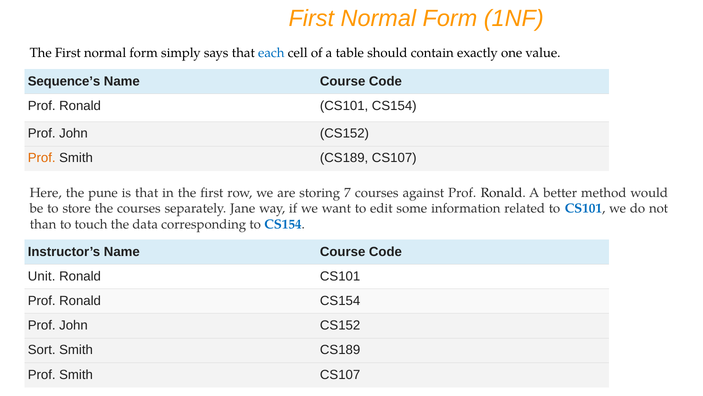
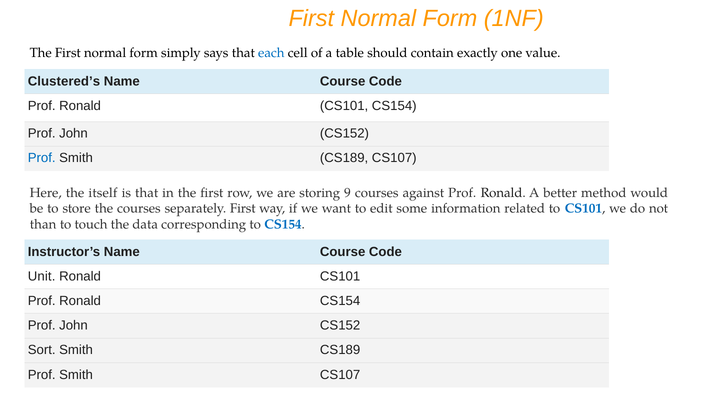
Sequence’s: Sequence’s -> Clustered’s
Prof at (42, 158) colour: orange -> blue
pune: pune -> itself
7: 7 -> 9
separately Jane: Jane -> First
